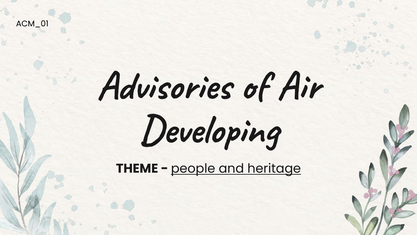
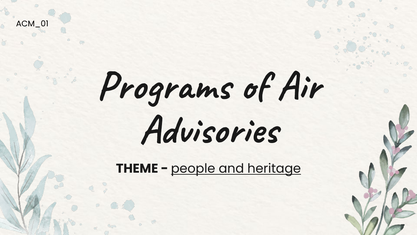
Advisories: Advisories -> Programs
Developing: Developing -> Advisories
